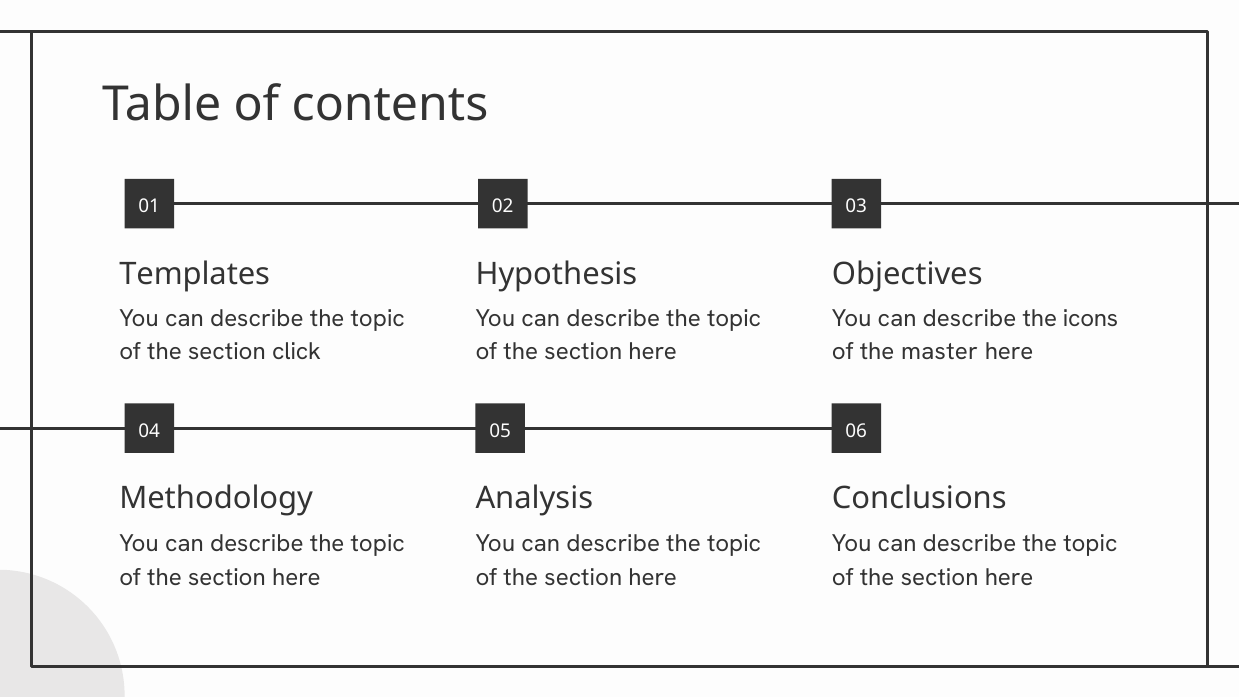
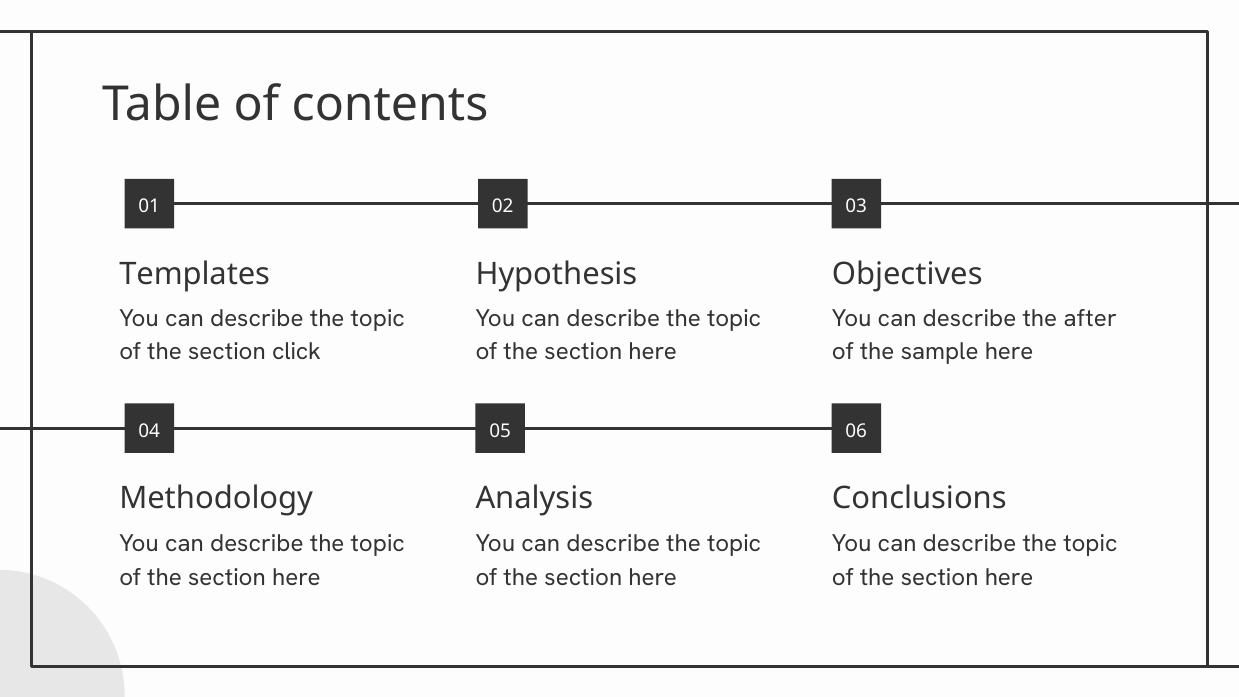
icons: icons -> after
master: master -> sample
